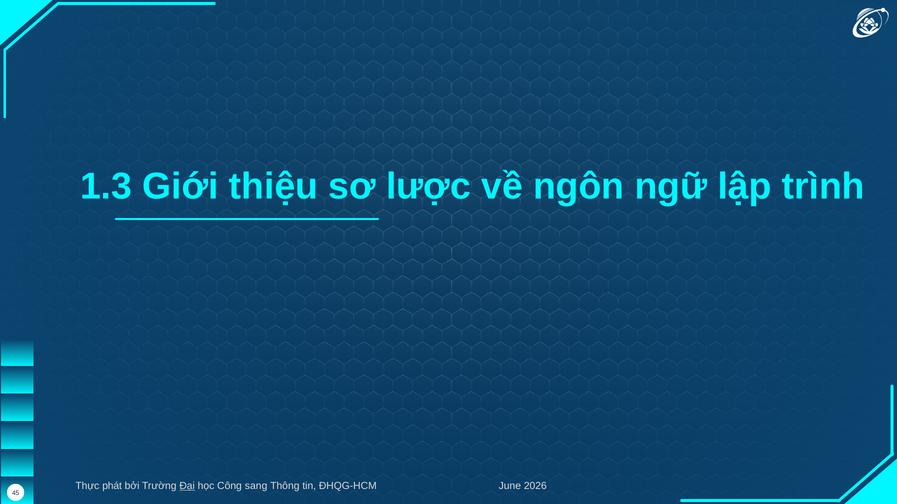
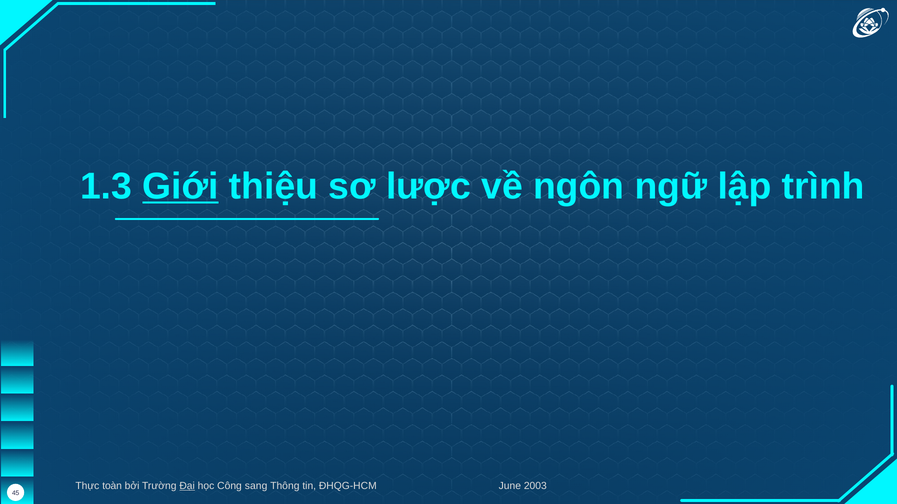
Giới underline: none -> present
phát: phát -> toàn
2026: 2026 -> 2003
